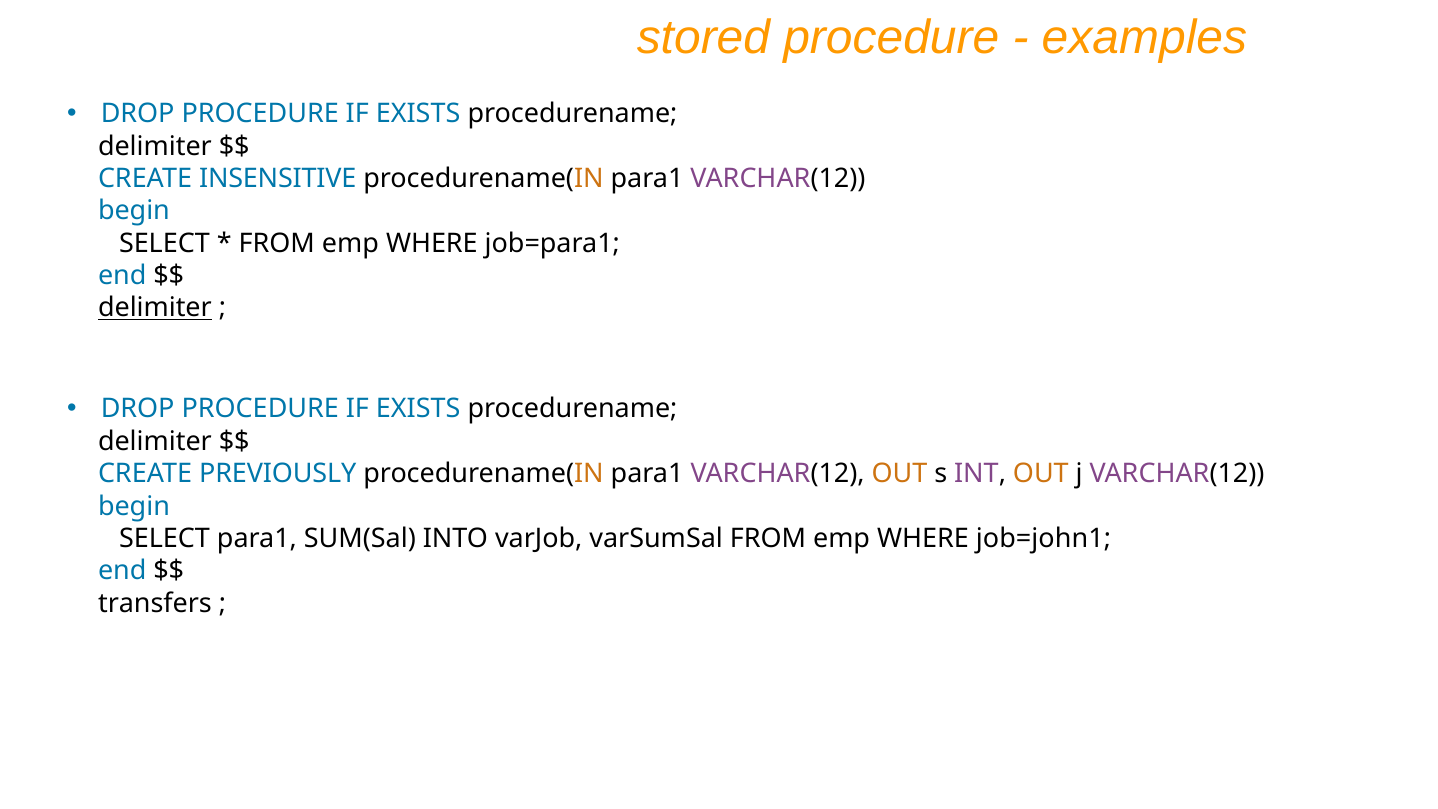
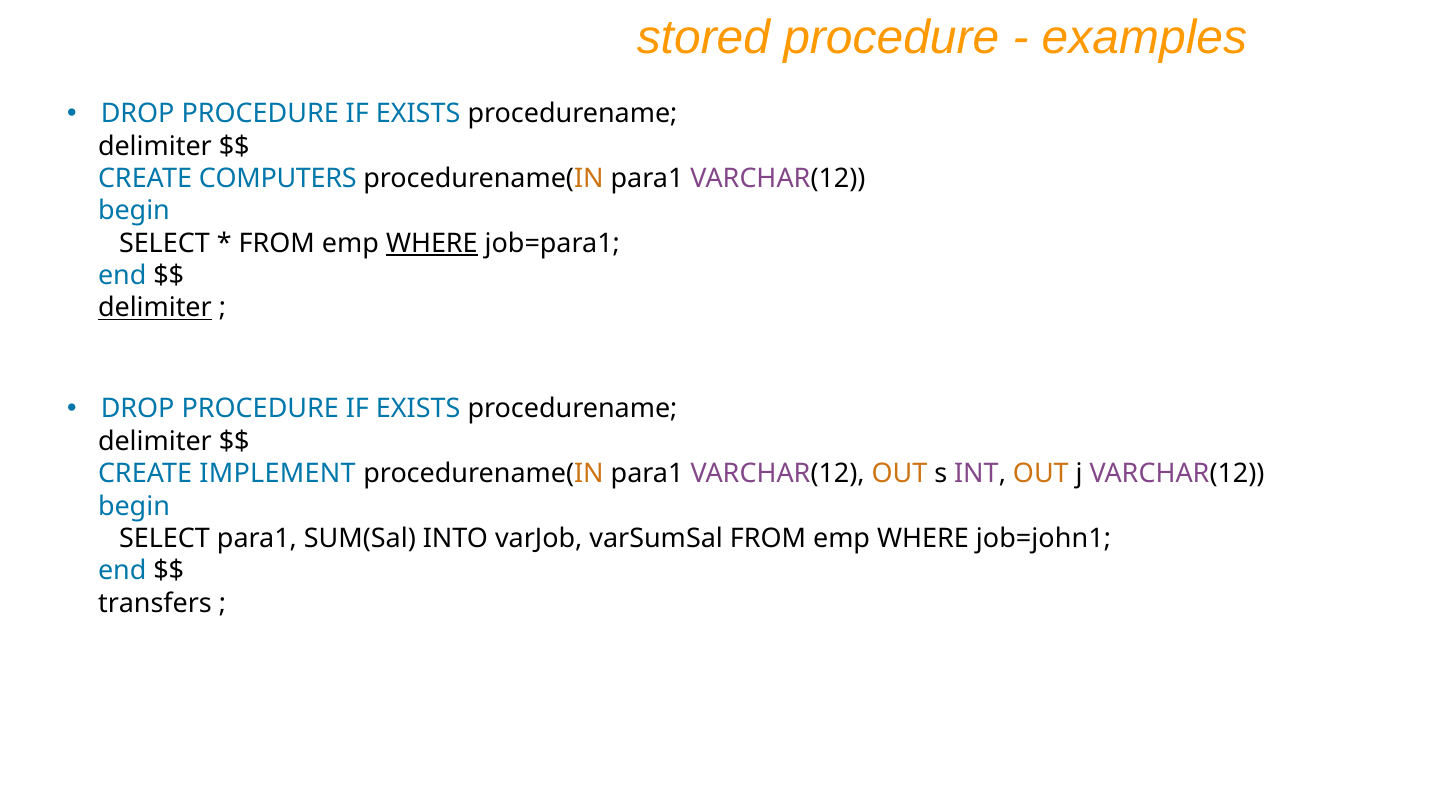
INSENSITIVE: INSENSITIVE -> COMPUTERS
WHERE at (432, 243) underline: none -> present
PREVIOUSLY: PREVIOUSLY -> IMPLEMENT
